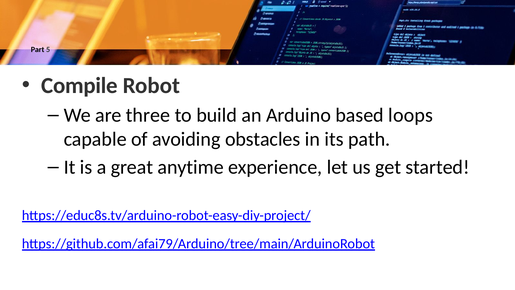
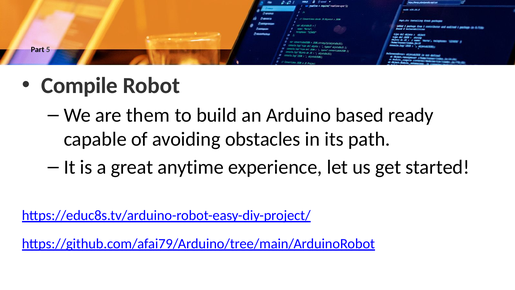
three: three -> them
loops: loops -> ready
